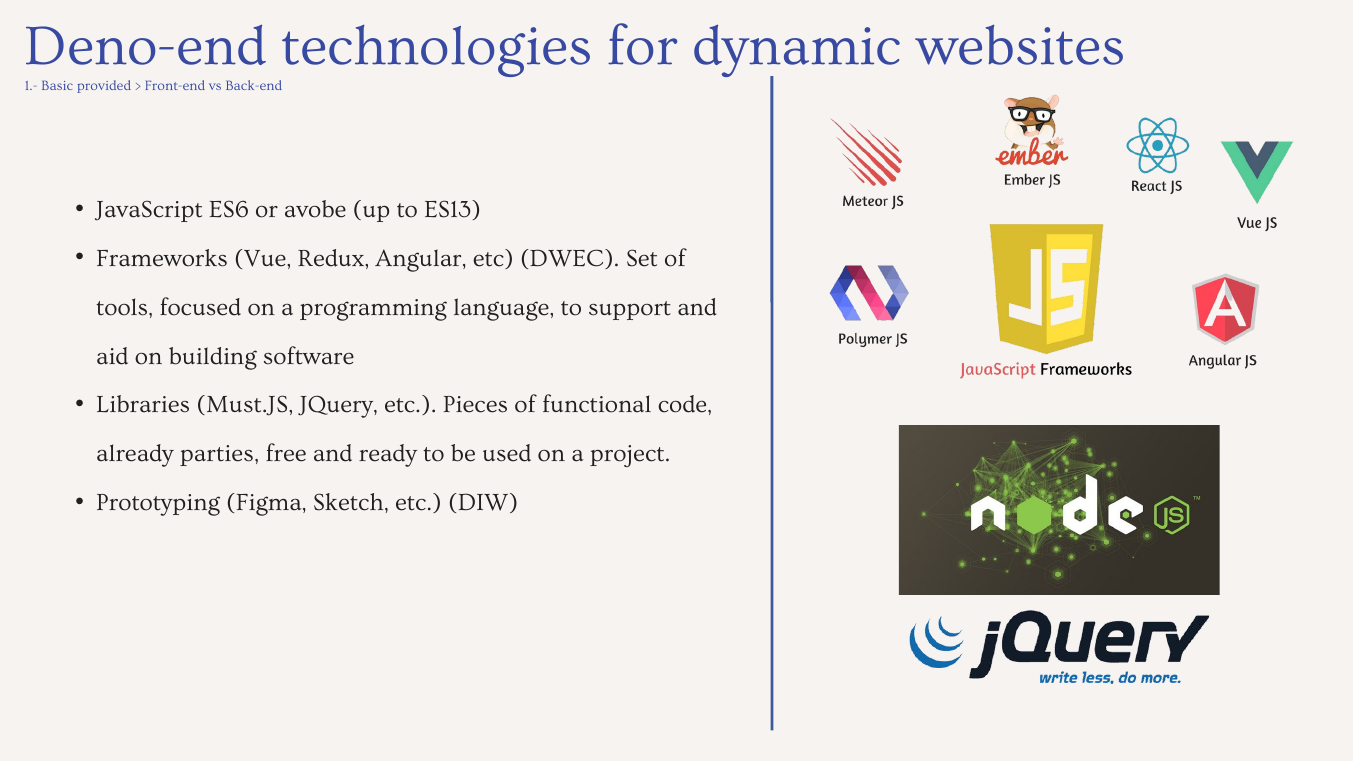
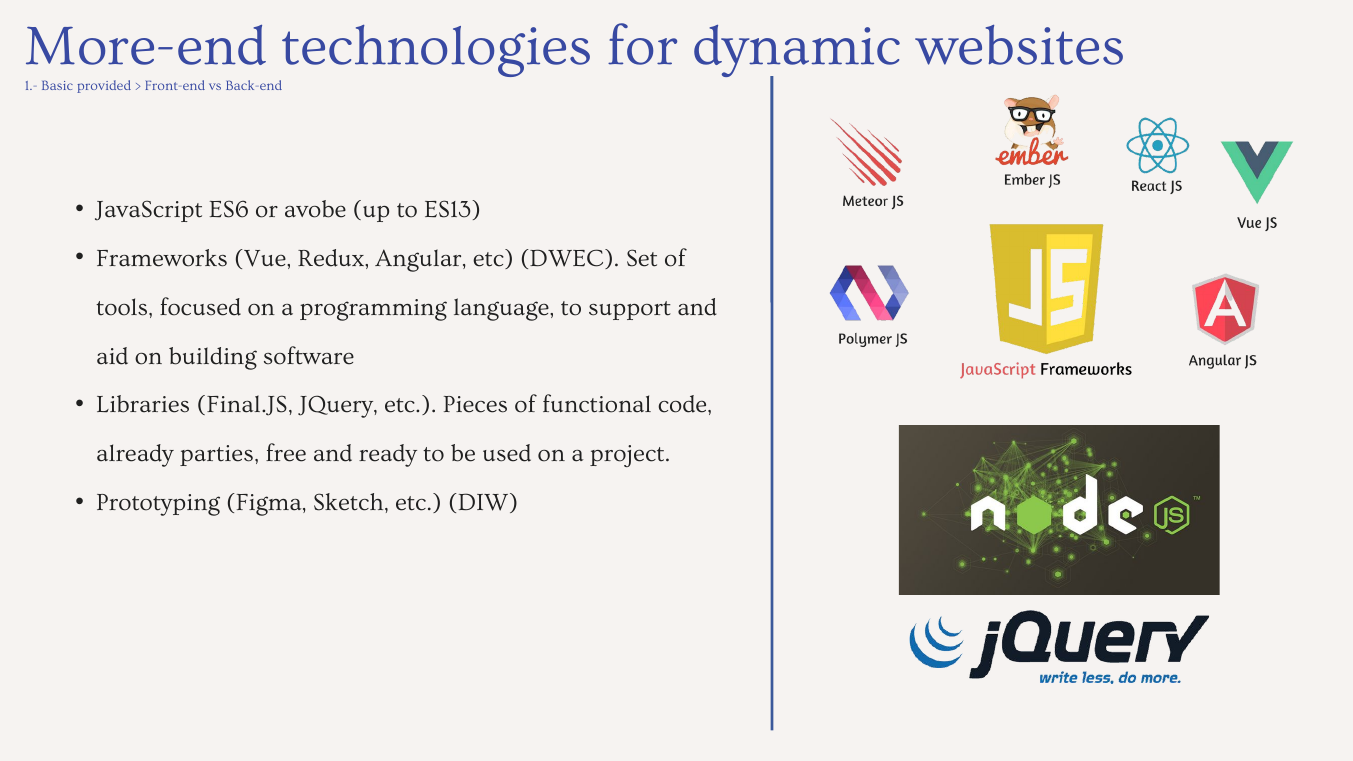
Deno-end: Deno-end -> More-end
Must.JS: Must.JS -> Final.JS
